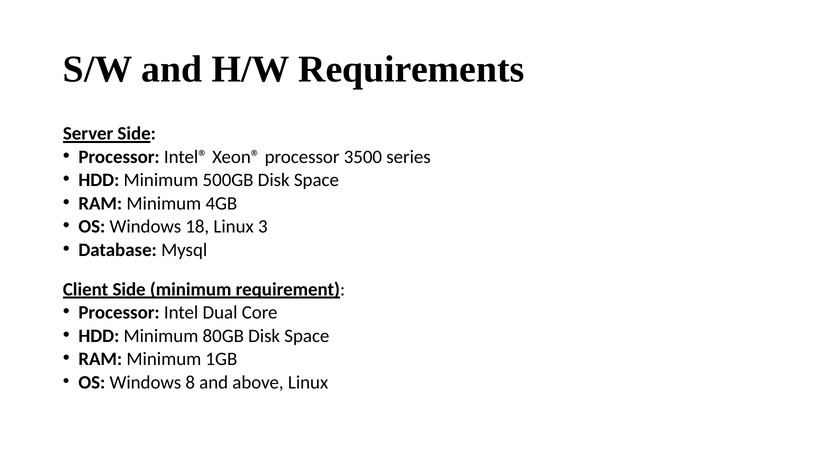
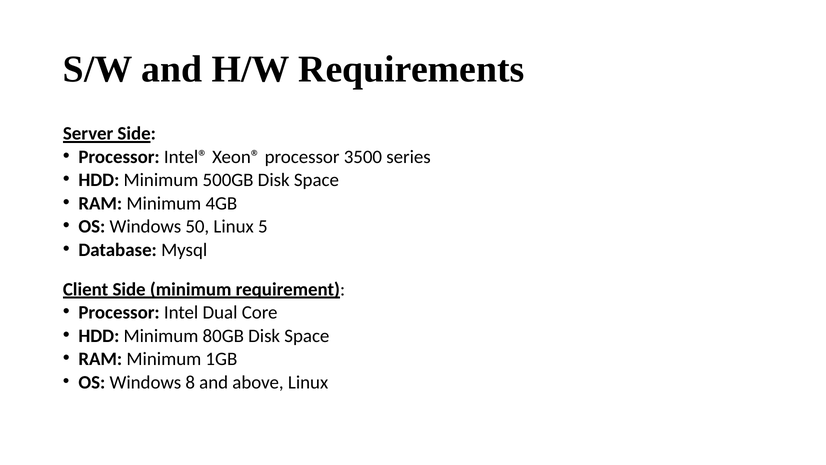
18: 18 -> 50
3: 3 -> 5
